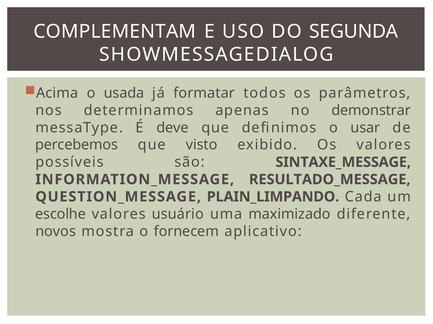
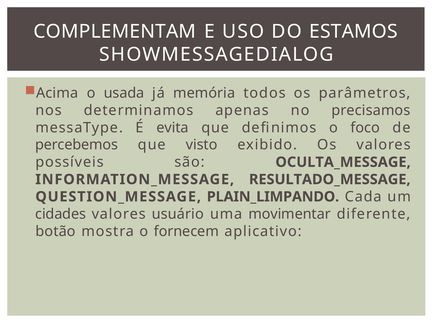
SEGUNDA: SEGUNDA -> ESTAMOS
formatar: formatar -> memória
demonstrar: demonstrar -> precisamos
deve: deve -> evita
usar: usar -> foco
SINTAXE_MESSAGE: SINTAXE_MESSAGE -> OCULTA_MESSAGE
escolhe: escolhe -> cidades
maximizado: maximizado -> movimentar
novos: novos -> botão
